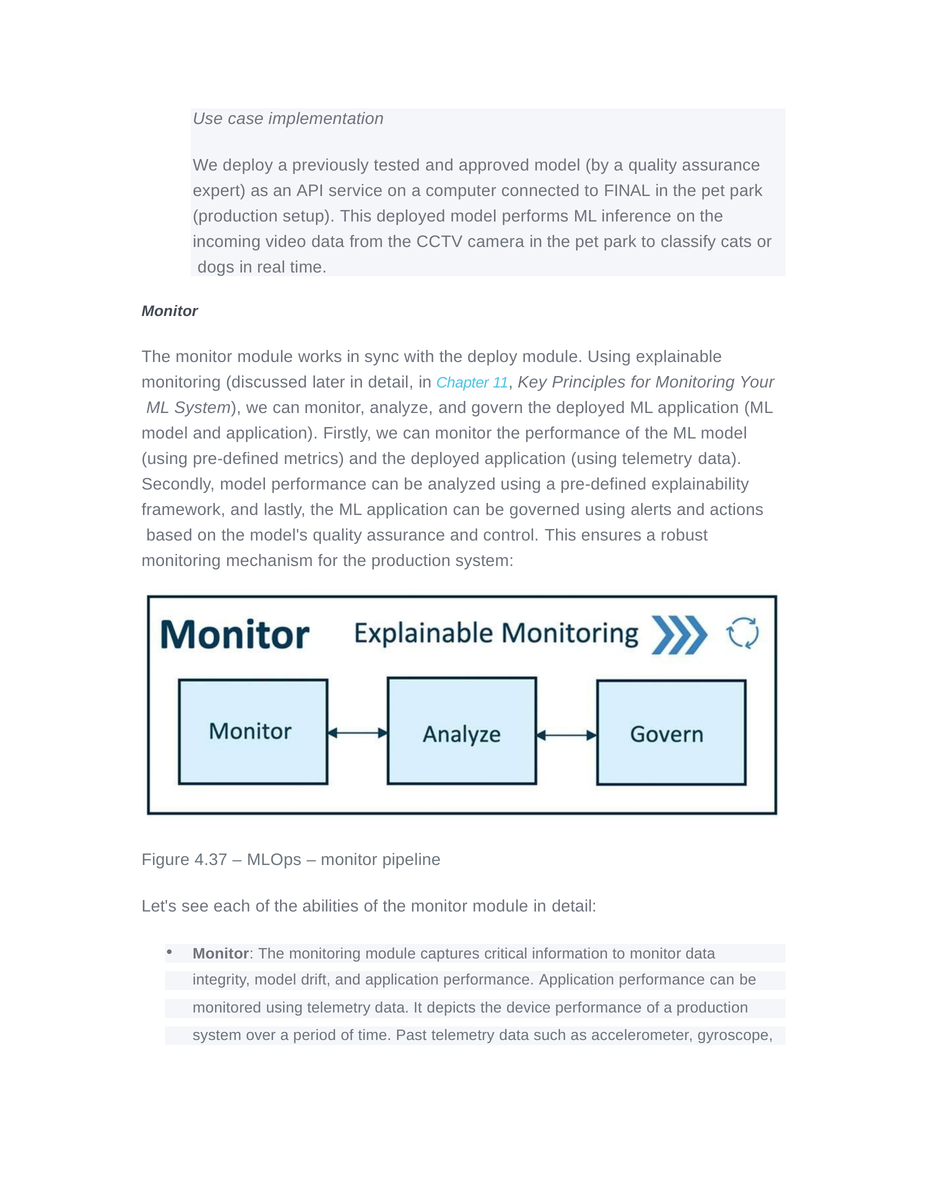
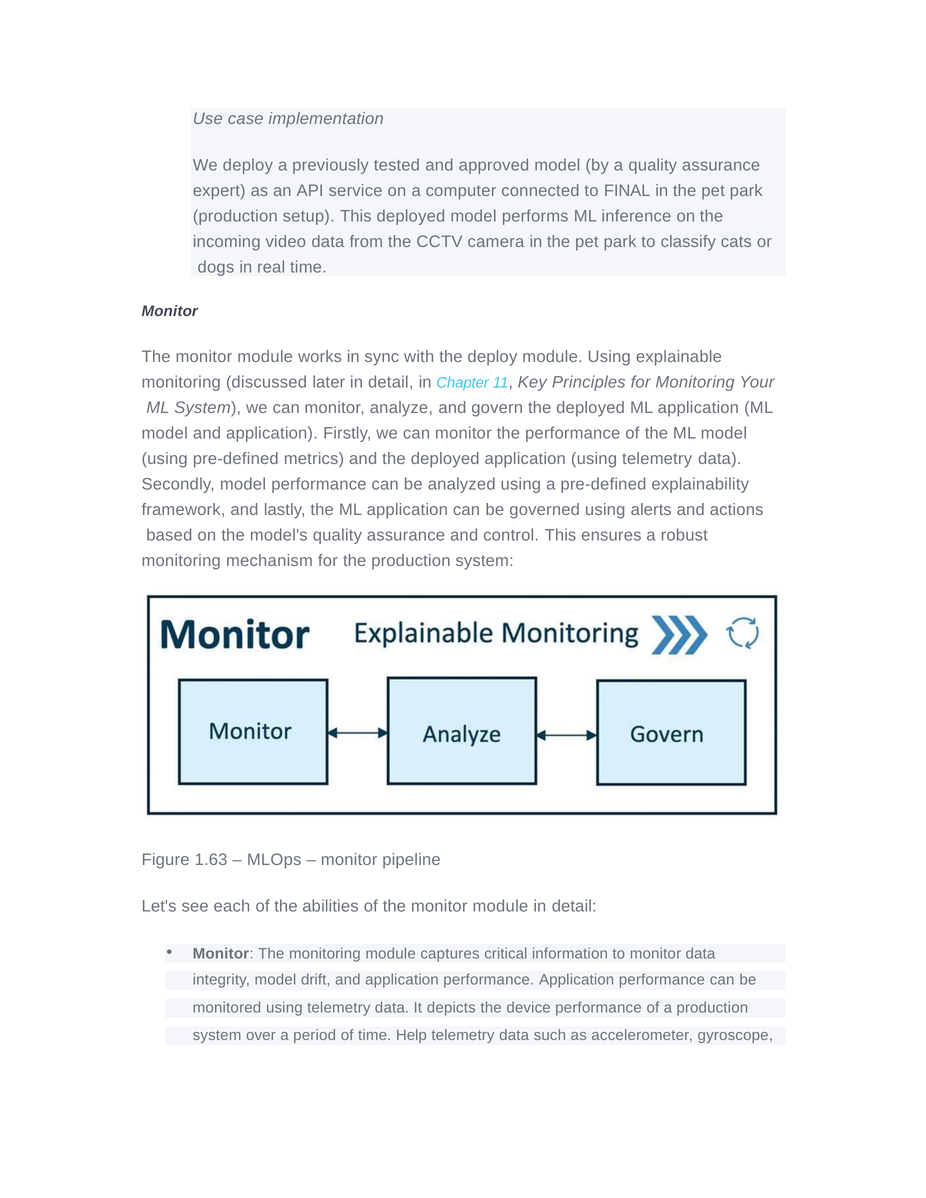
4.37: 4.37 -> 1.63
Past: Past -> Help
